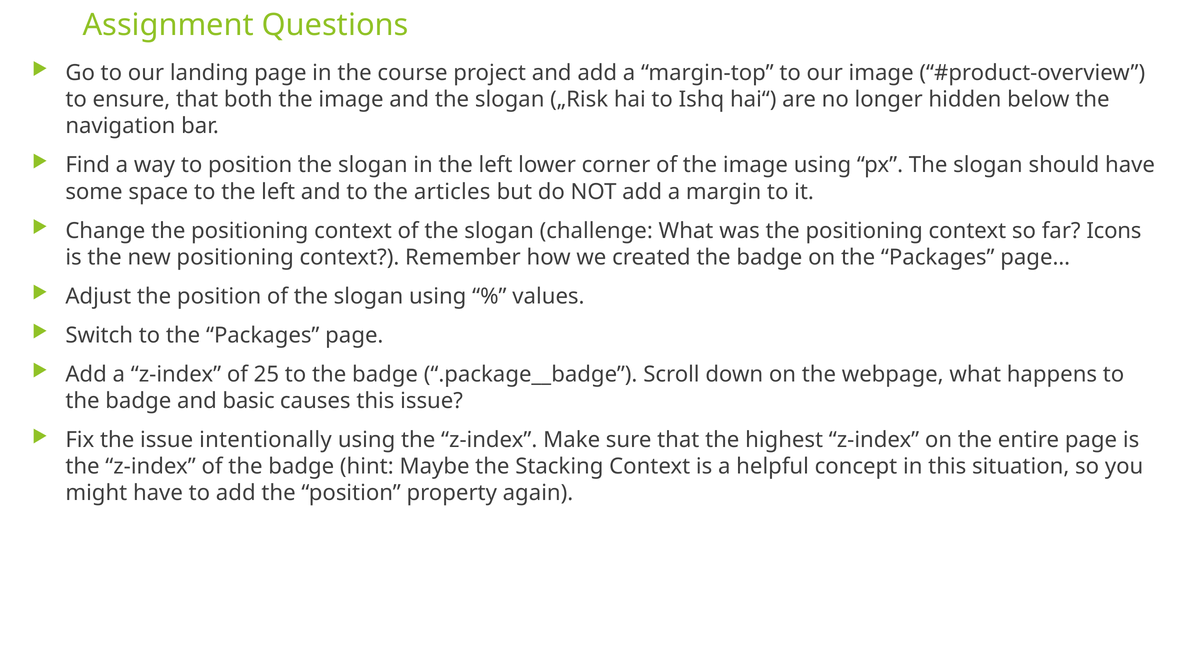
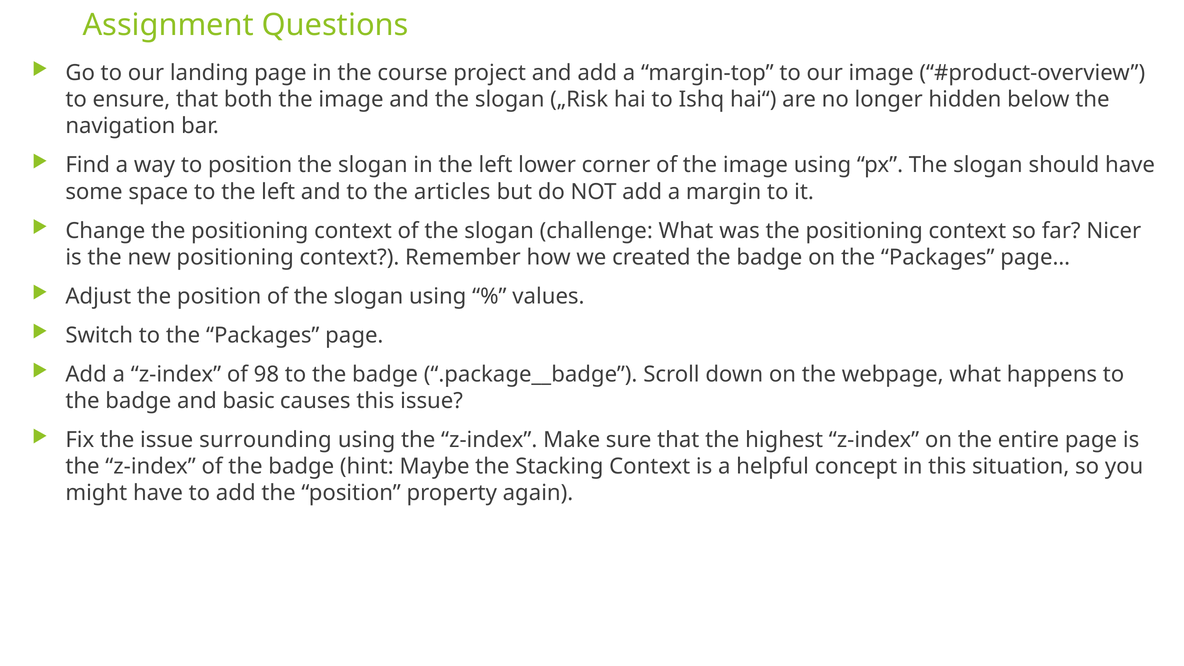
Icons: Icons -> Nicer
25: 25 -> 98
intentionally: intentionally -> surrounding
